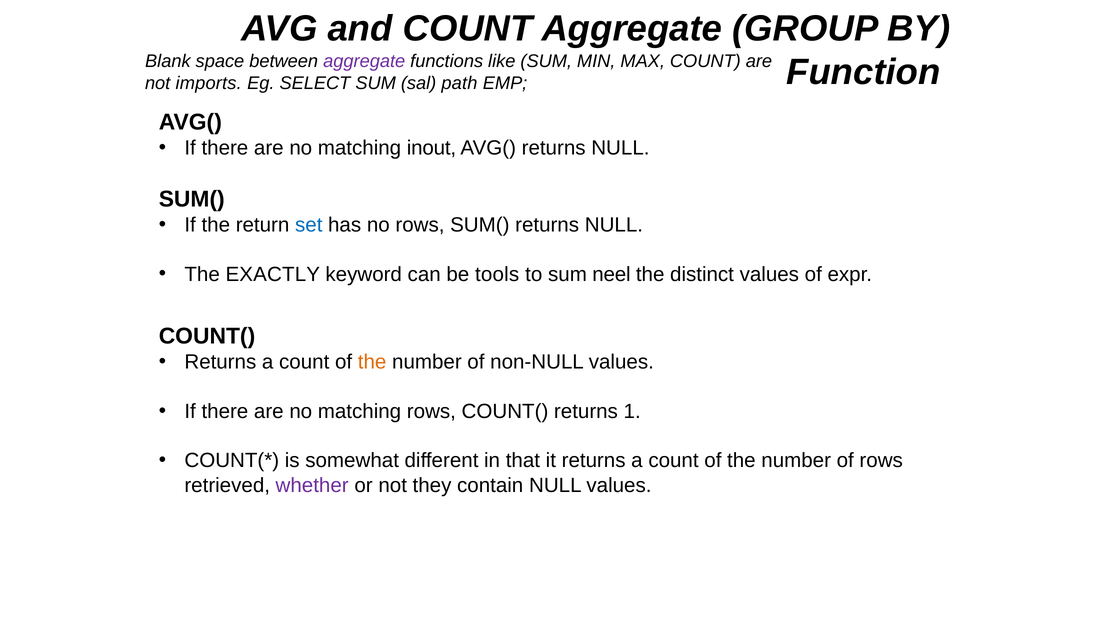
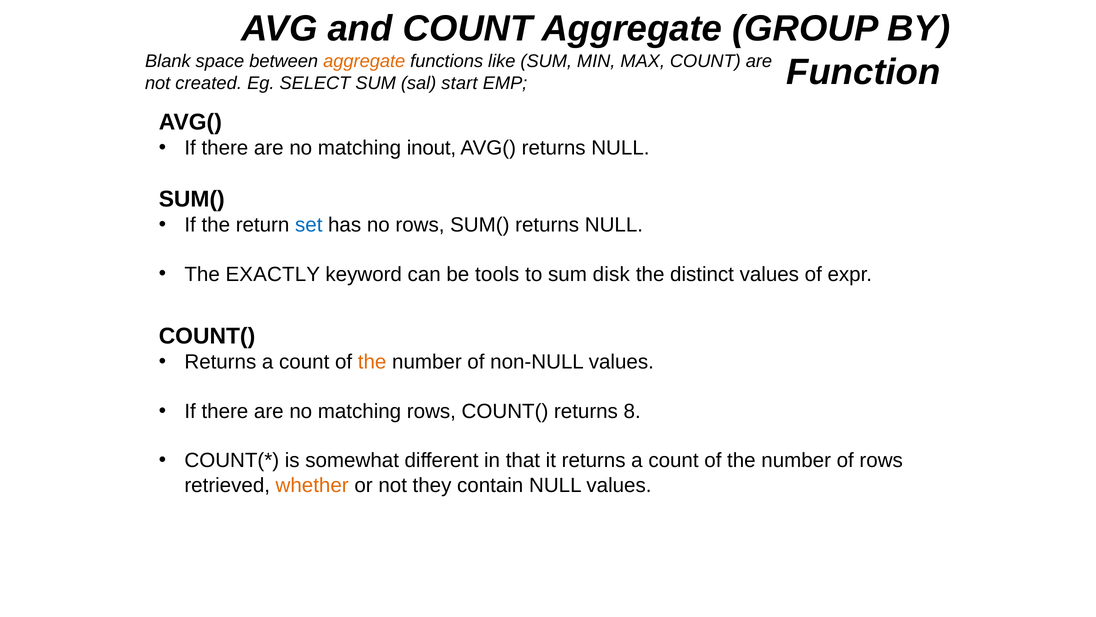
aggregate at (364, 61) colour: purple -> orange
imports: imports -> created
path: path -> start
neel: neel -> disk
1: 1 -> 8
whether colour: purple -> orange
